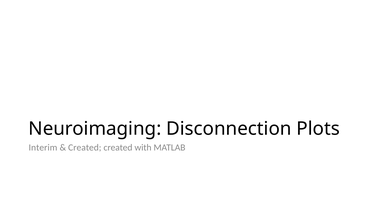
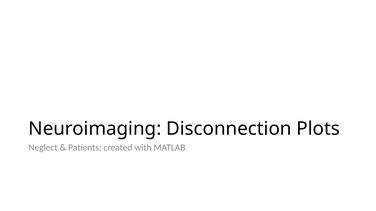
Interim: Interim -> Neglect
Created at (85, 148): Created -> Patients
